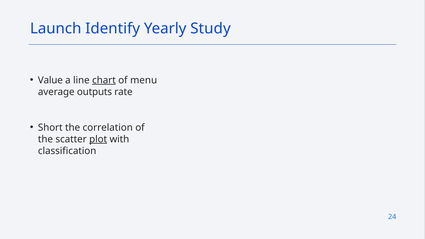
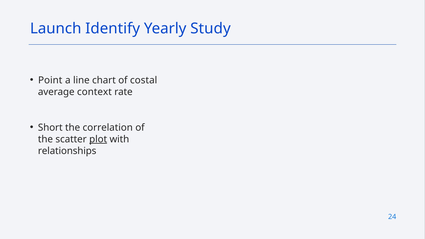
Value: Value -> Point
chart underline: present -> none
menu: menu -> costal
outputs: outputs -> context
classification: classification -> relationships
